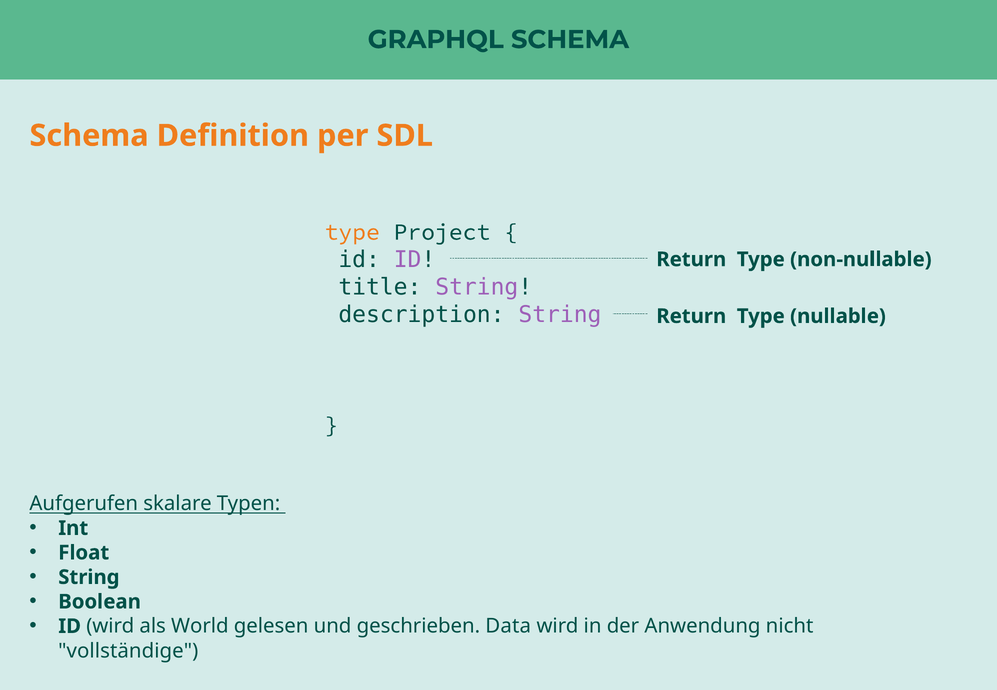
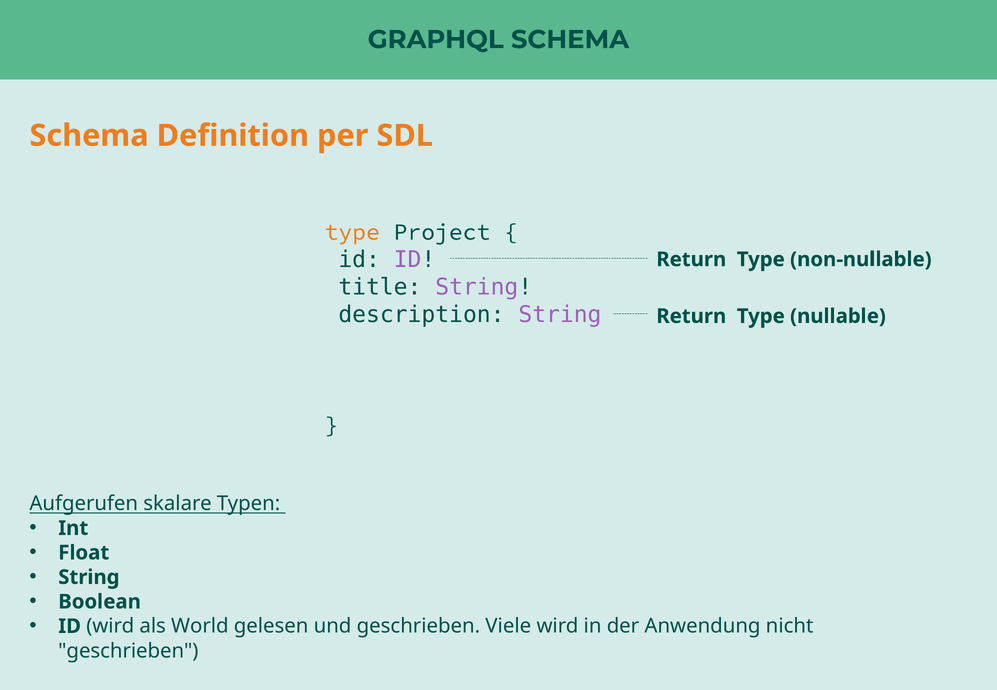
Data: Data -> Viele
vollständige at (128, 651): vollständige -> geschrieben
